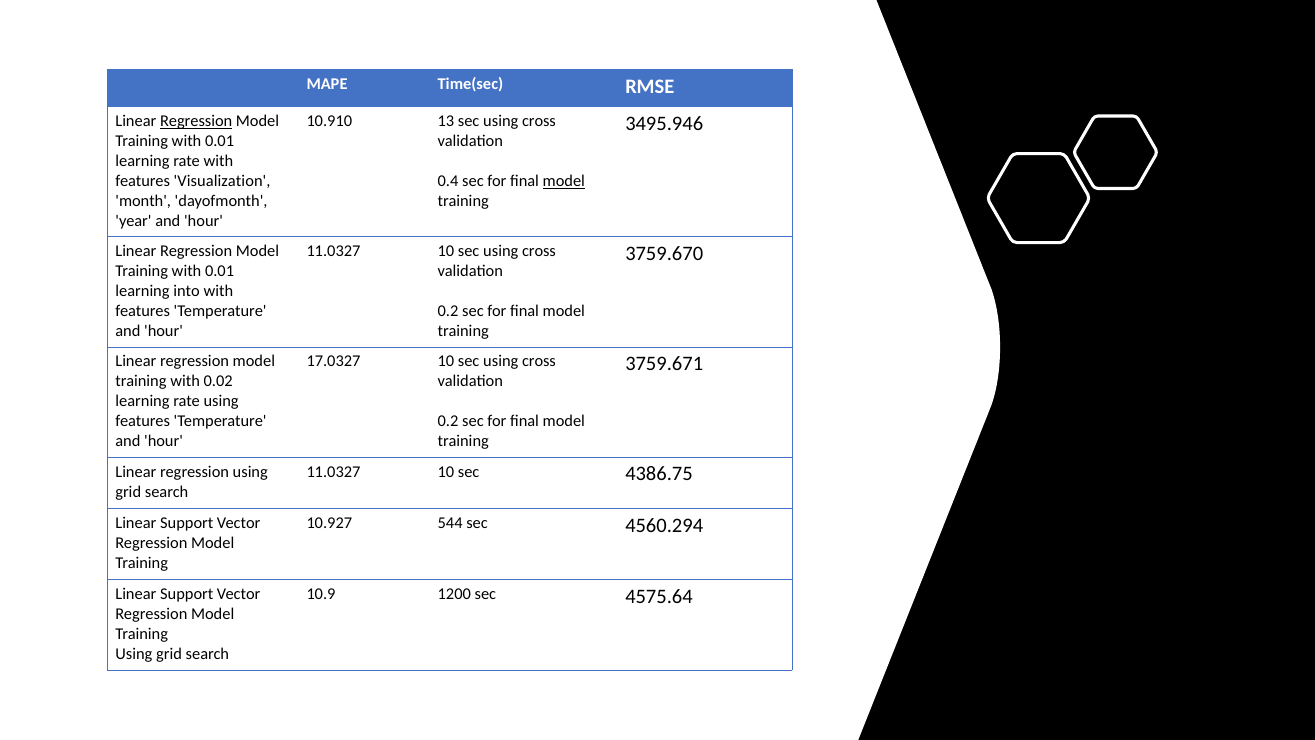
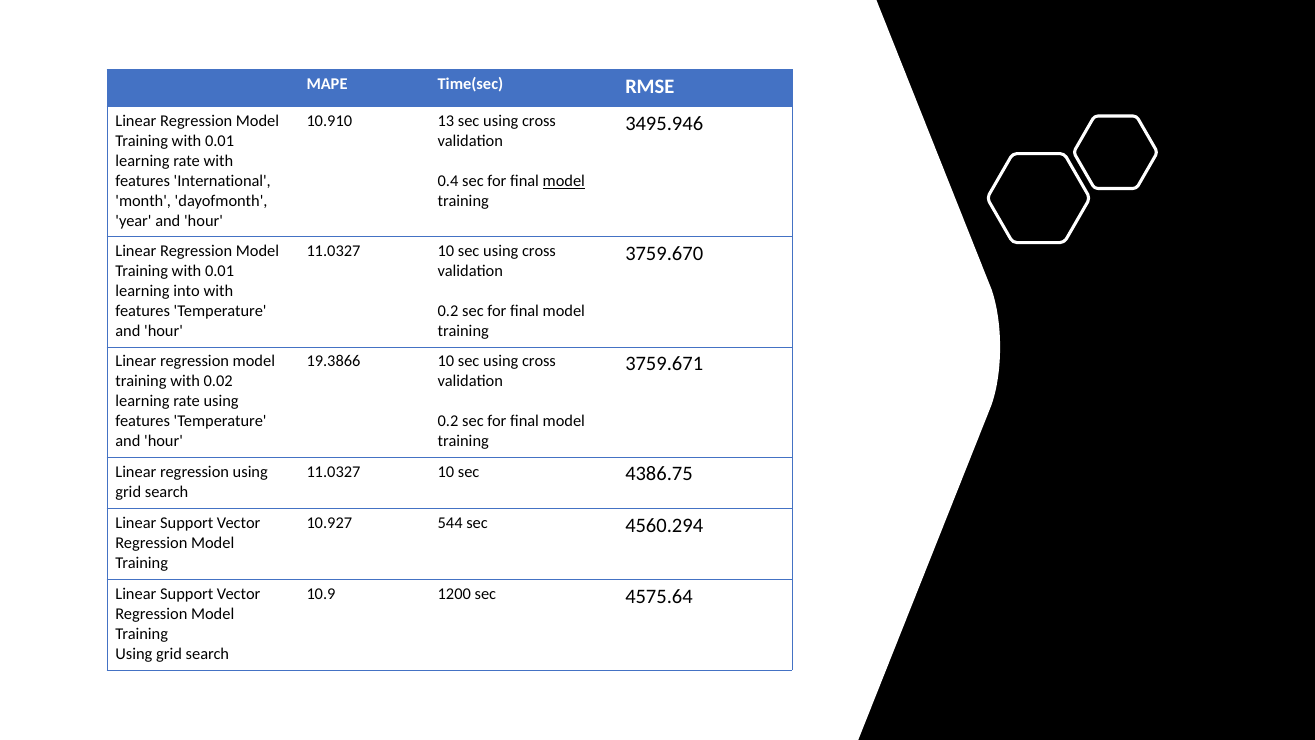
Regression at (196, 121) underline: present -> none
Visualization: Visualization -> International
17.0327: 17.0327 -> 19.3866
